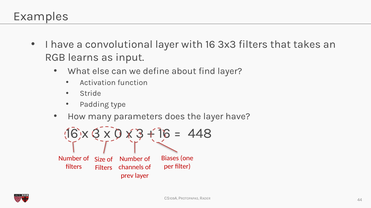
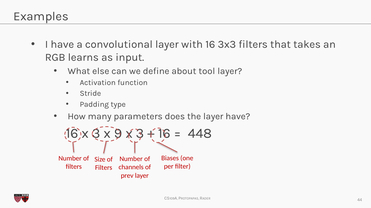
find: find -> tool
0: 0 -> 9
